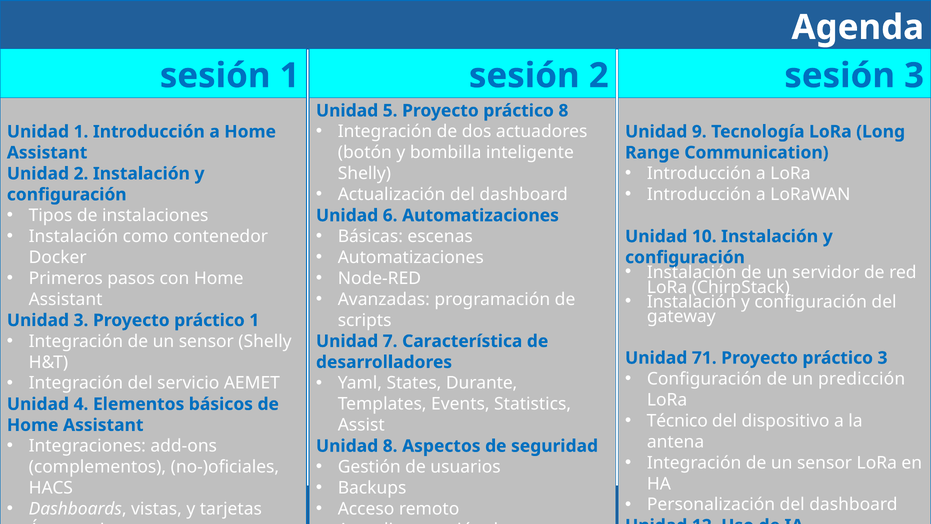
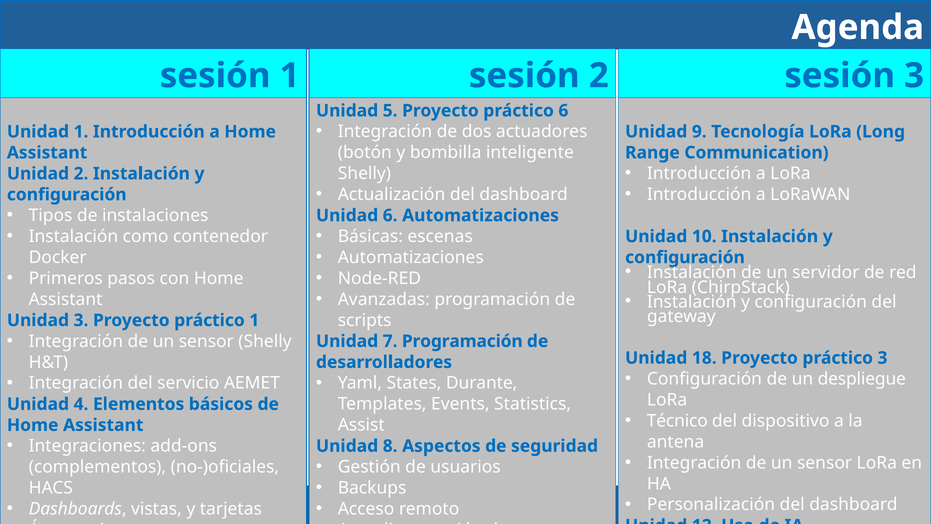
práctico 8: 8 -> 6
7 Característica: Característica -> Programación
71: 71 -> 18
predicción: predicción -> despliegue
